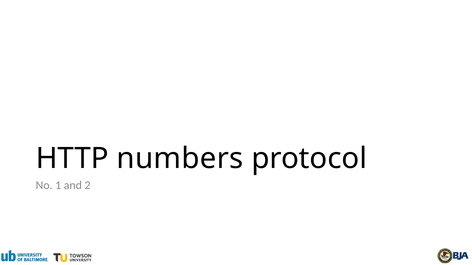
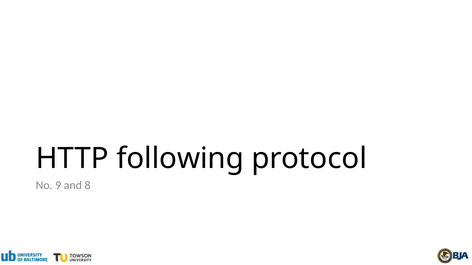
numbers: numbers -> following
1: 1 -> 9
2: 2 -> 8
